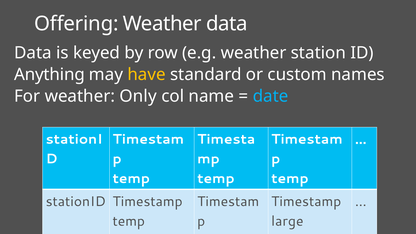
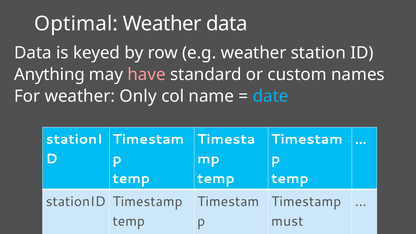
Offering: Offering -> Optimal
have colour: yellow -> pink
large: large -> must
